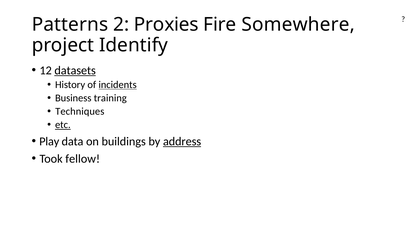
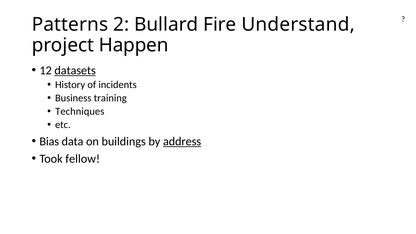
Proxies: Proxies -> Bullard
Somewhere: Somewhere -> Understand
Identify: Identify -> Happen
incidents underline: present -> none
etc underline: present -> none
Play: Play -> Bias
